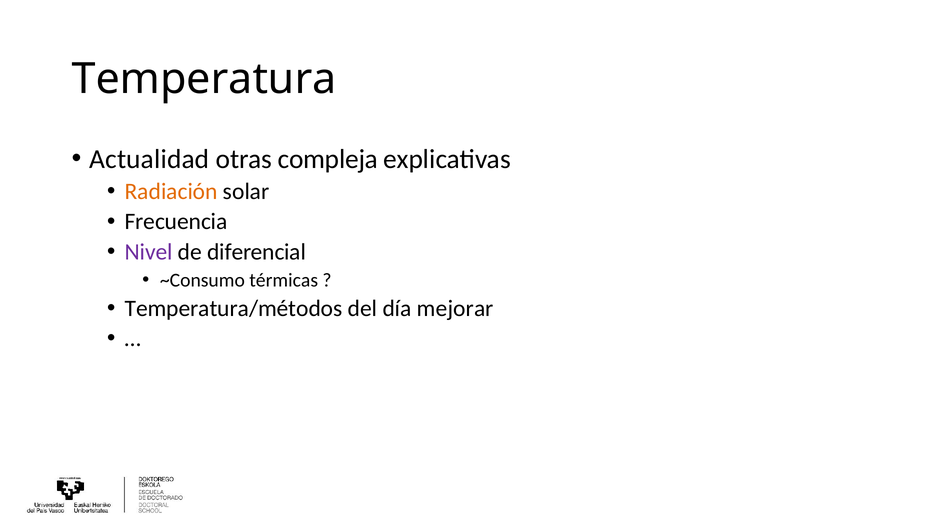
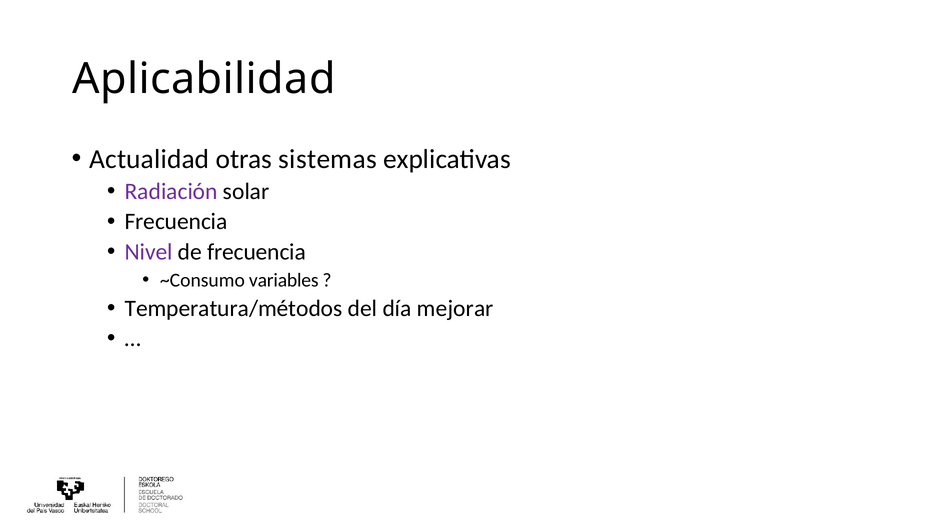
Temperatura: Temperatura -> Aplicabilidad
compleja: compleja -> sistemas
Radiación colour: orange -> purple
de diferencial: diferencial -> frecuencia
térmicas: térmicas -> variables
